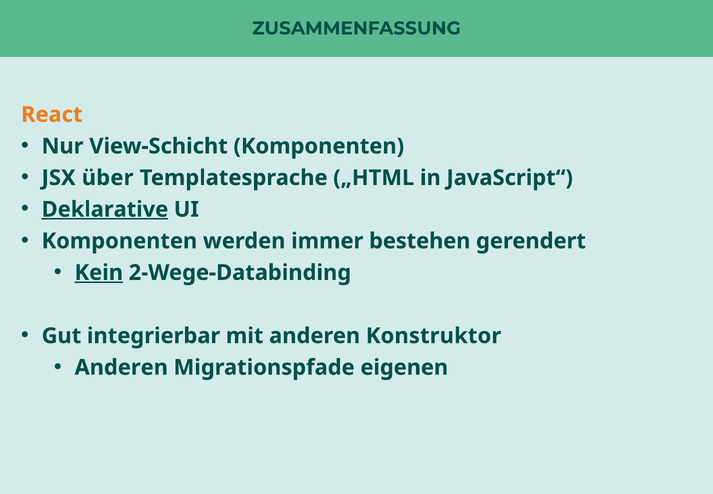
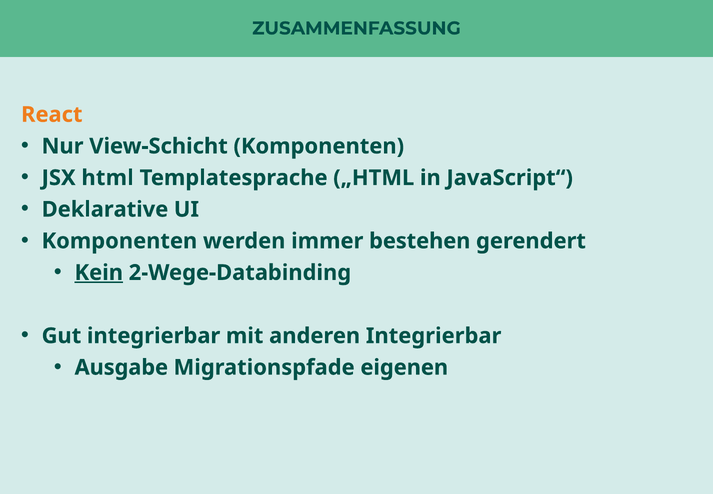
über: über -> html
Deklarative underline: present -> none
anderen Konstruktor: Konstruktor -> Integrierbar
Anderen at (121, 367): Anderen -> Ausgabe
